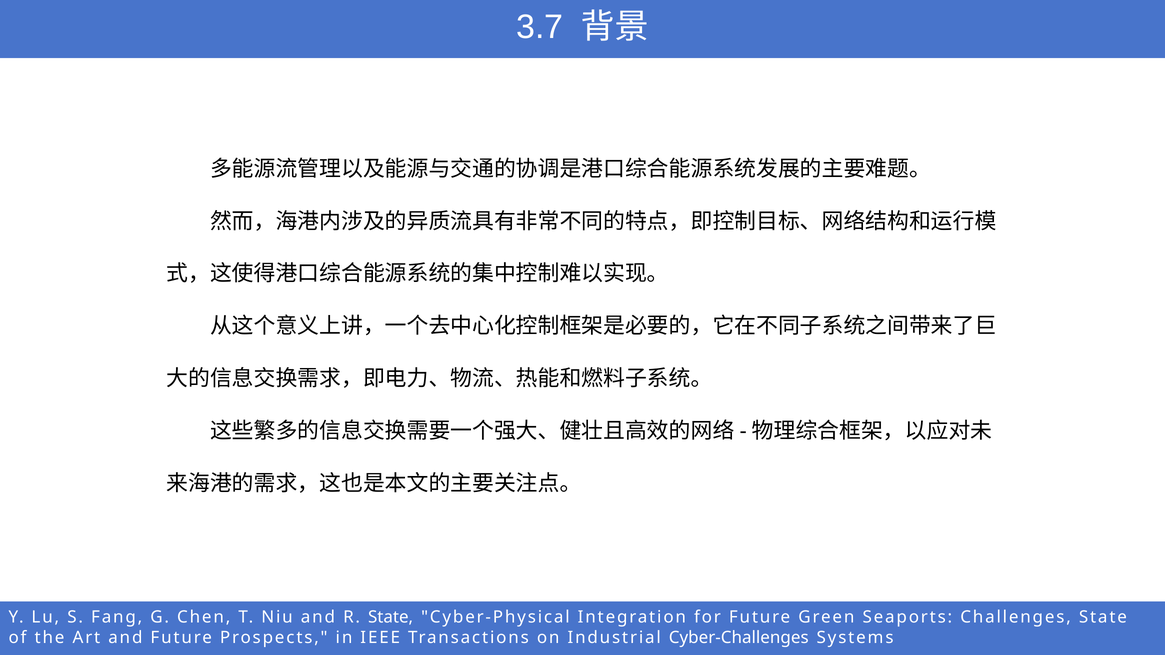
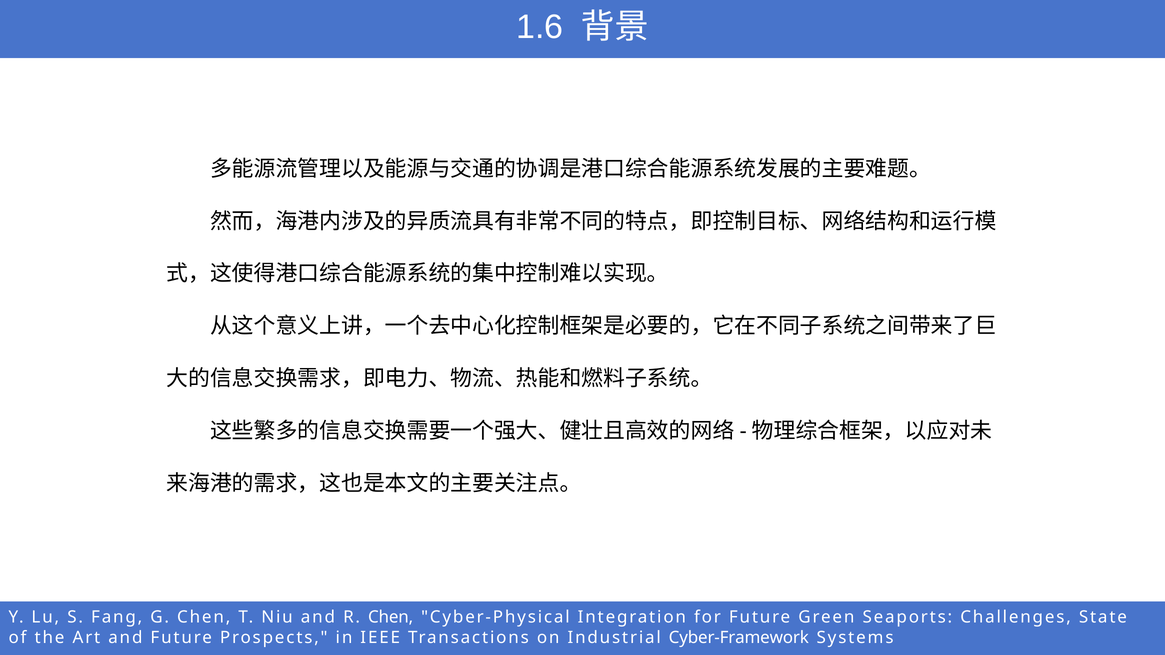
3.7: 3.7 -> 1.6
R State: State -> Chen
Cyber-Challenges: Cyber-Challenges -> Cyber-Framework
